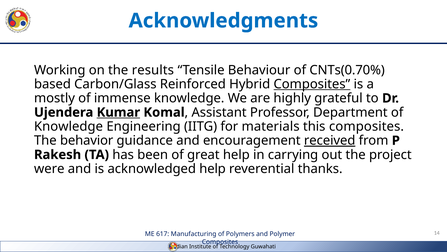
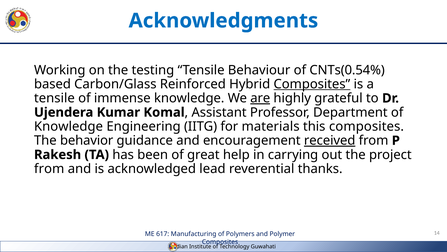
results: results -> testing
CNTs(0.70%: CNTs(0.70% -> CNTs(0.54%
mostly at (54, 98): mostly -> tensile
are underline: none -> present
Kumar underline: present -> none
were at (49, 168): were -> from
acknowledged help: help -> lead
